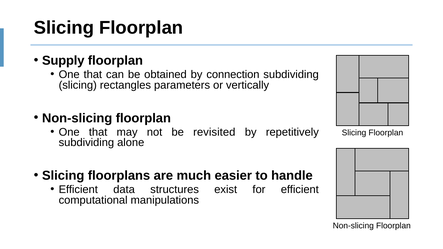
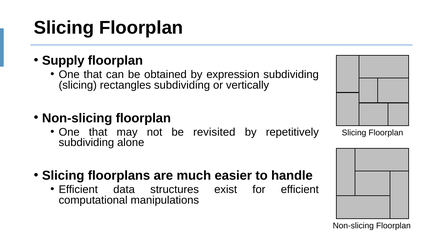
connection: connection -> expression
rectangles parameters: parameters -> subdividing
